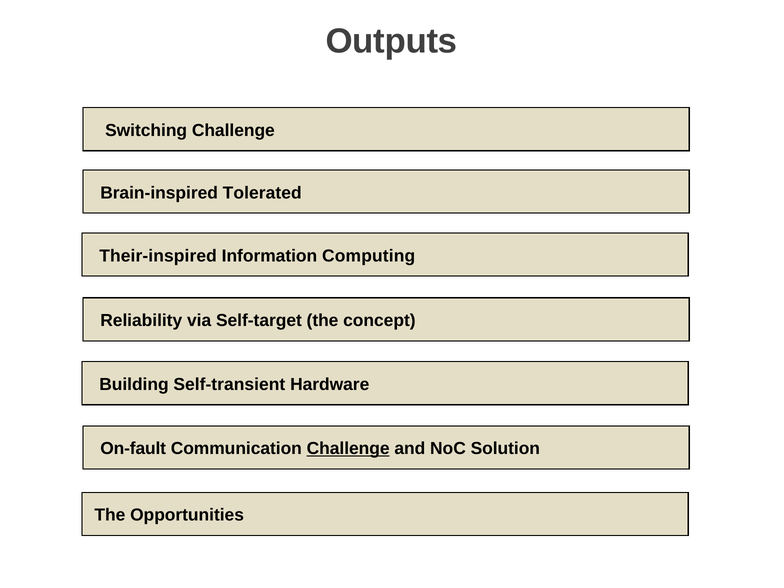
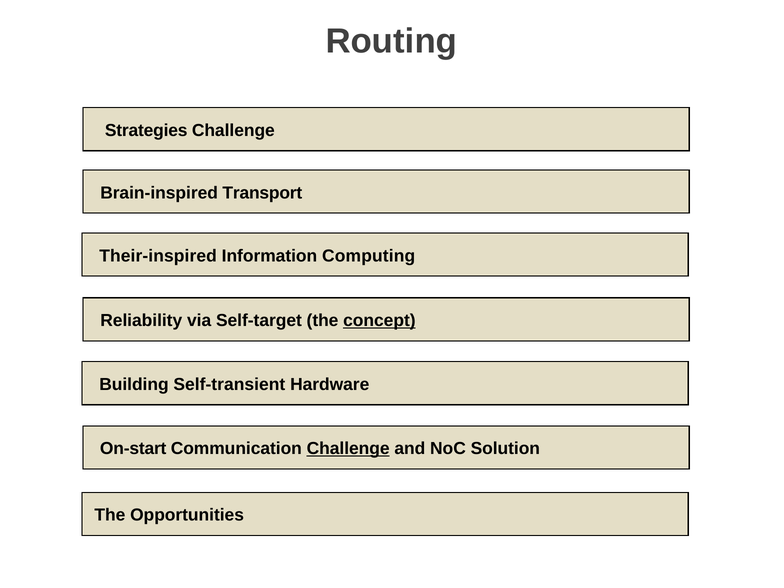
Outputs: Outputs -> Routing
Switching: Switching -> Strategies
Tolerated: Tolerated -> Transport
concept underline: none -> present
On-fault: On-fault -> On-start
